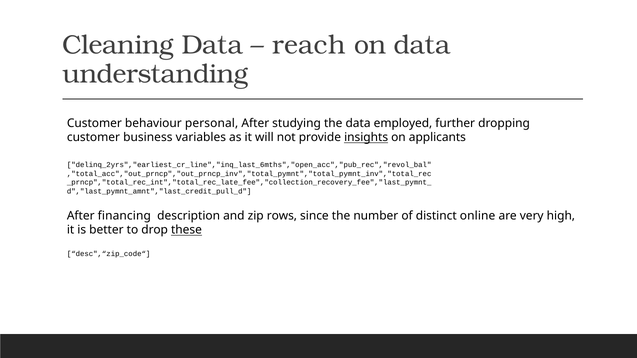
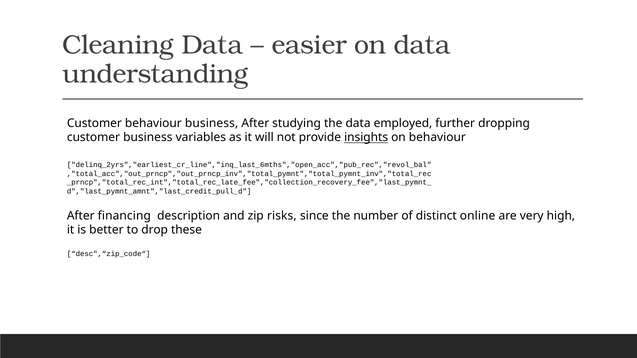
reach: reach -> easier
behaviour personal: personal -> business
on applicants: applicants -> behaviour
rows: rows -> risks
these underline: present -> none
